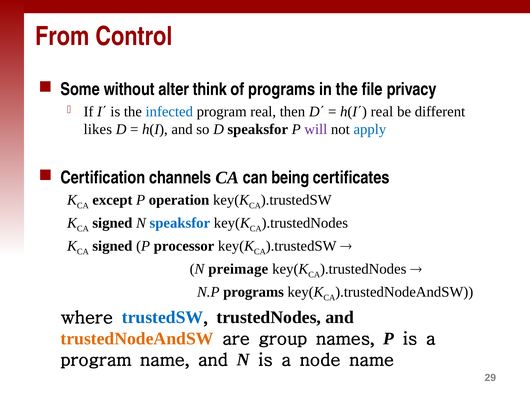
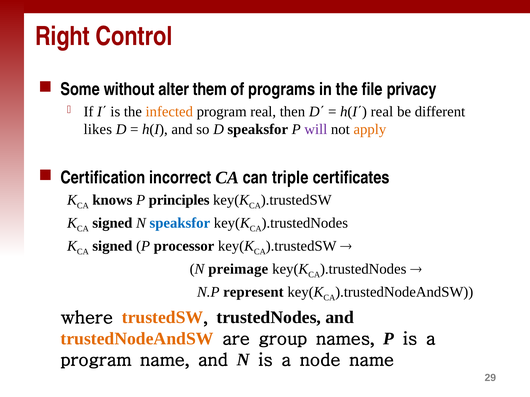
From: From -> Right
think: think -> them
infected colour: blue -> orange
apply colour: blue -> orange
channels: channels -> incorrect
being: being -> triple
except: except -> knows
operation: operation -> principles
N.P programs: programs -> represent
trustedSW colour: blue -> orange
